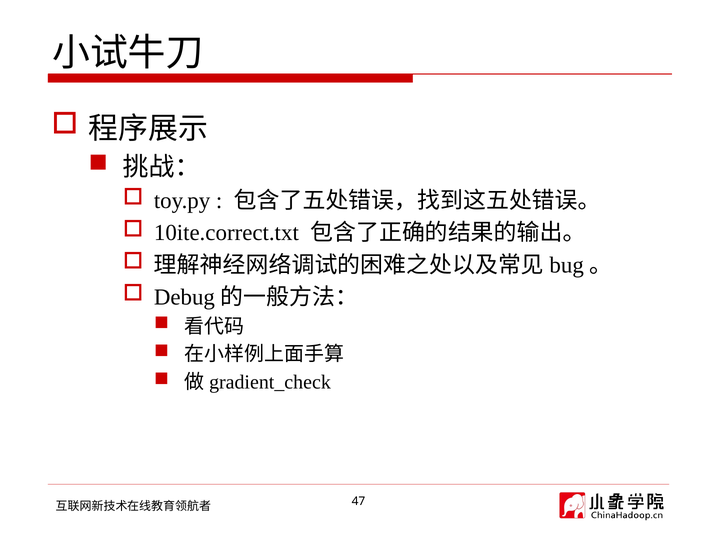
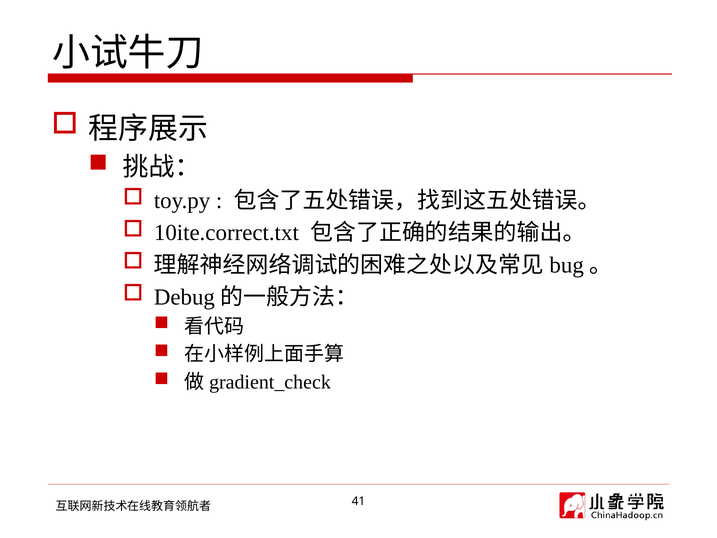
47: 47 -> 41
